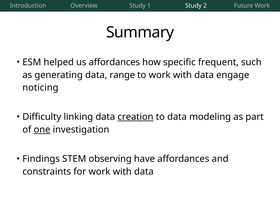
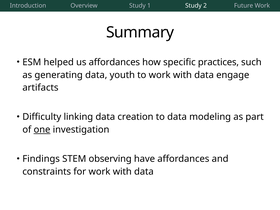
frequent: frequent -> practices
range: range -> youth
noticing: noticing -> artifacts
creation underline: present -> none
